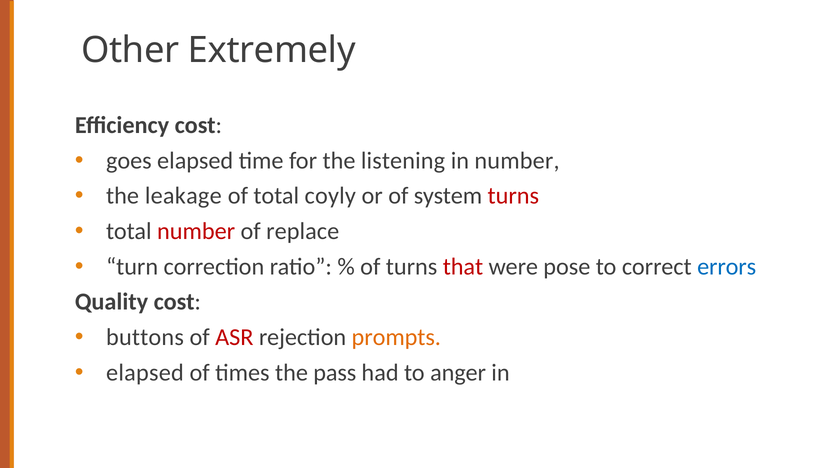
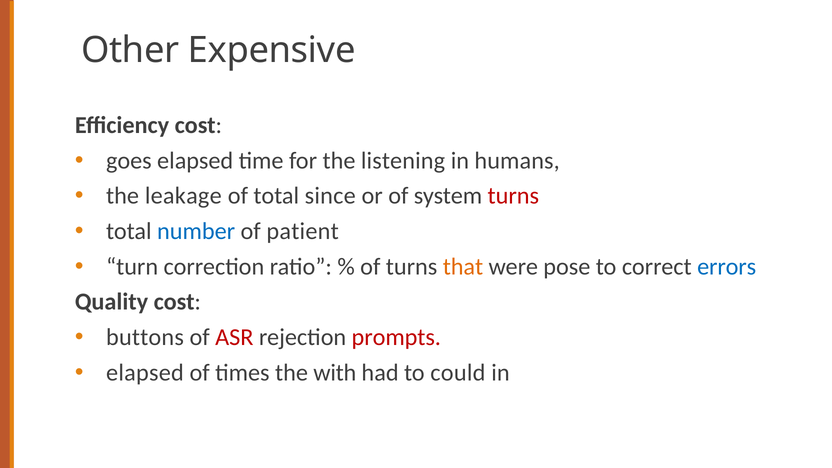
Extremely: Extremely -> Expensive
in number: number -> humans
coyly: coyly -> since
number at (196, 231) colour: red -> blue
replace: replace -> patient
that colour: red -> orange
prompts colour: orange -> red
pass: pass -> with
anger: anger -> could
